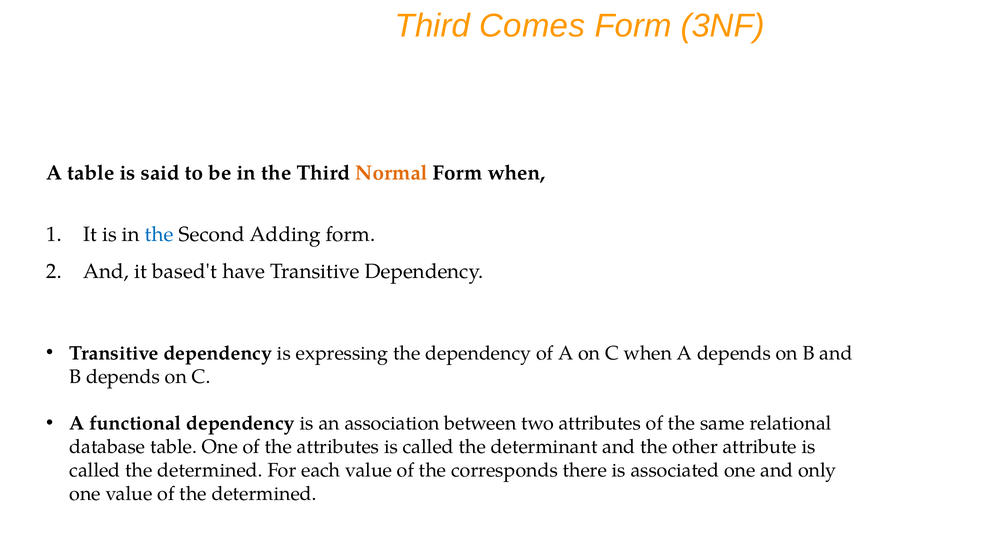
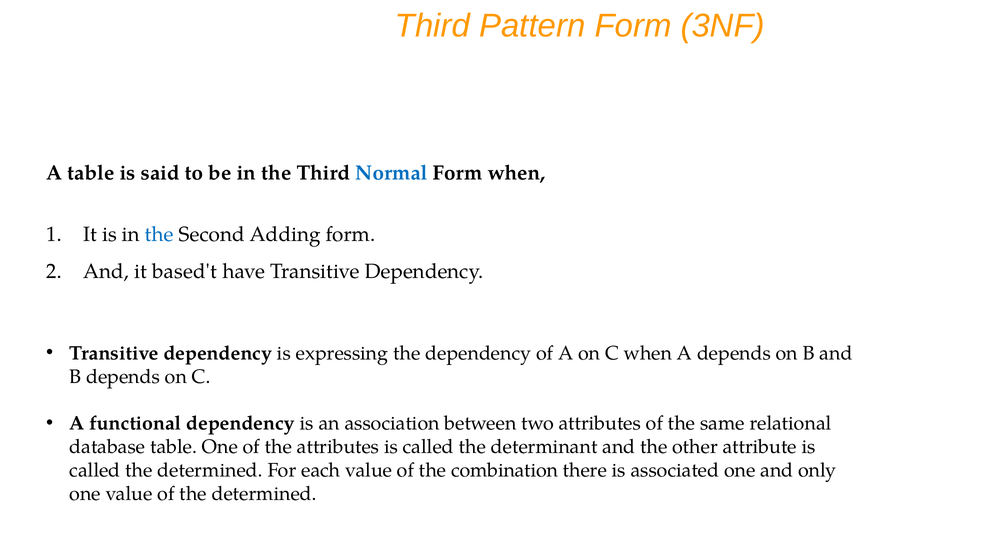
Comes: Comes -> Pattern
Normal colour: orange -> blue
corresponds: corresponds -> combination
